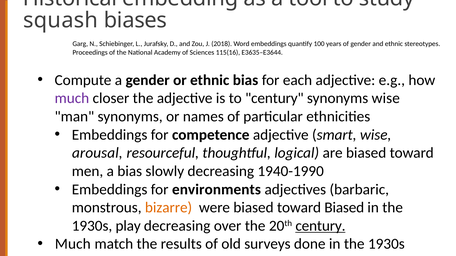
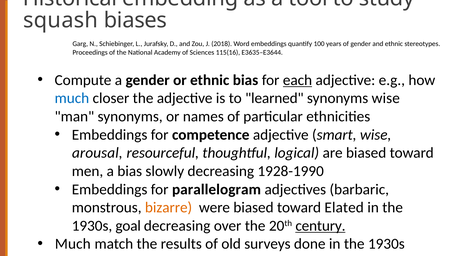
each underline: none -> present
much at (72, 98) colour: purple -> blue
to century: century -> learned
1940-1990: 1940-1990 -> 1928-1990
environments: environments -> parallelogram
toward Biased: Biased -> Elated
play: play -> goal
